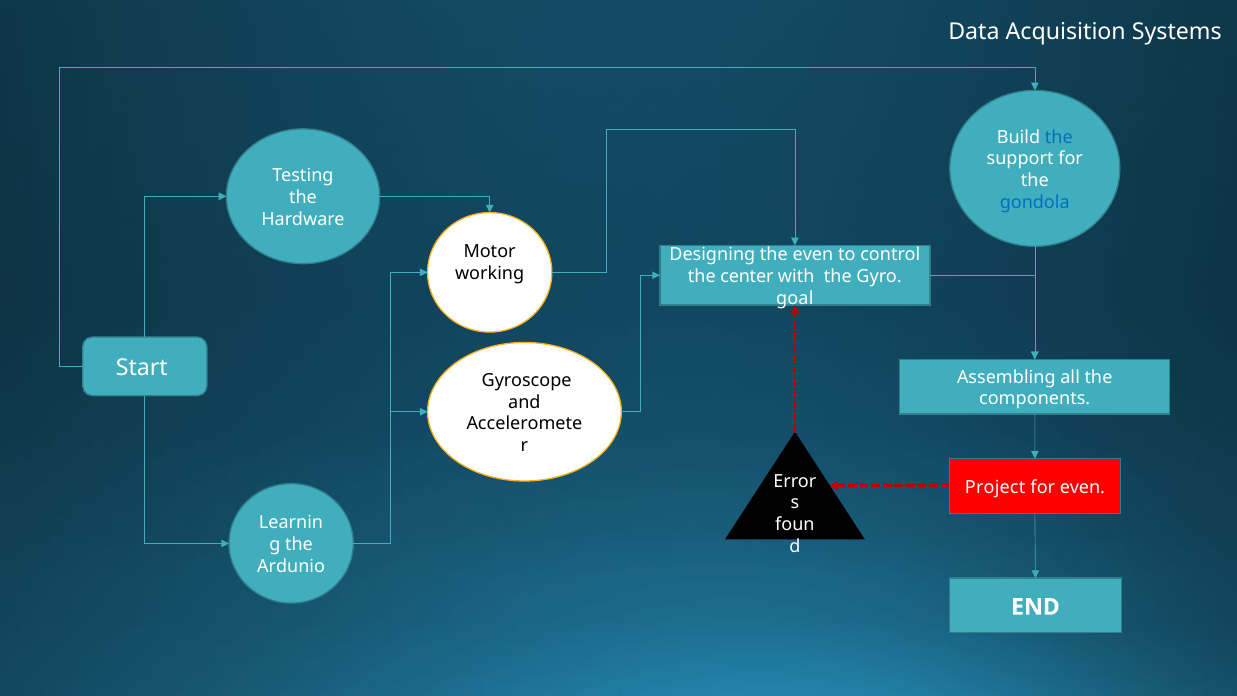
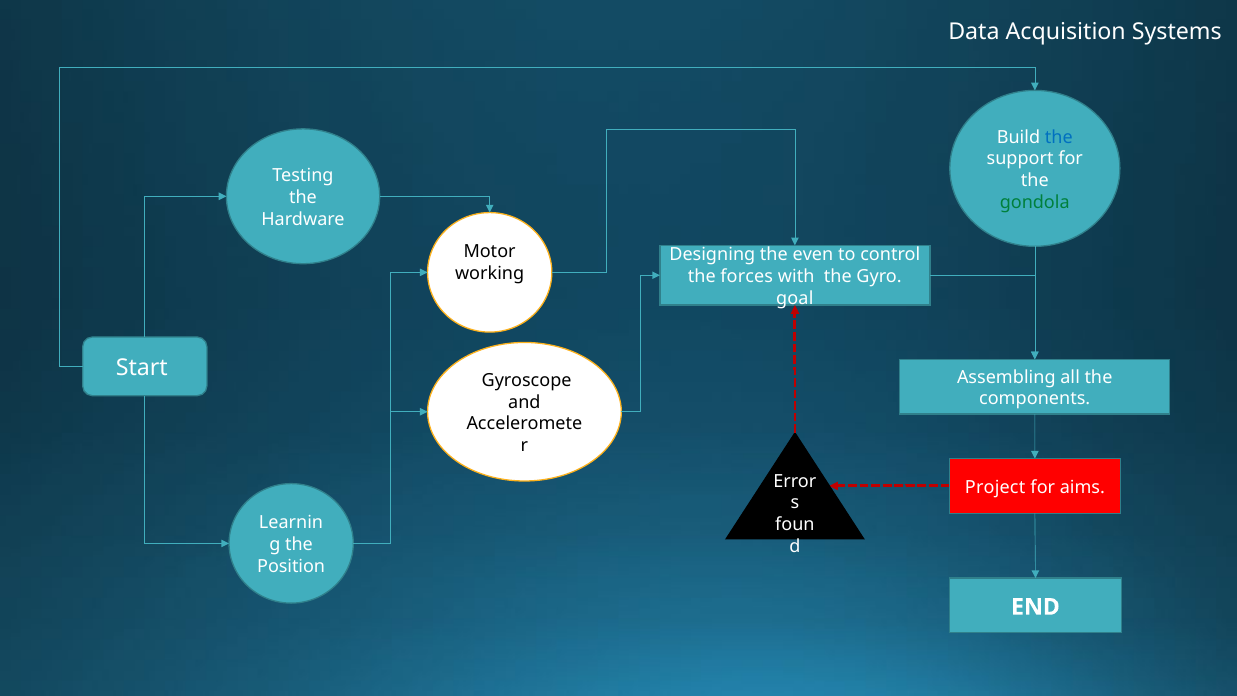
gondola colour: blue -> green
center: center -> forces
for even: even -> aims
Ardunio: Ardunio -> Position
